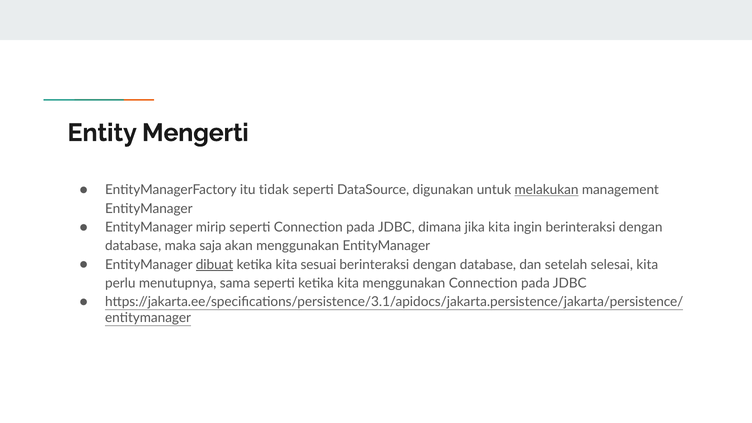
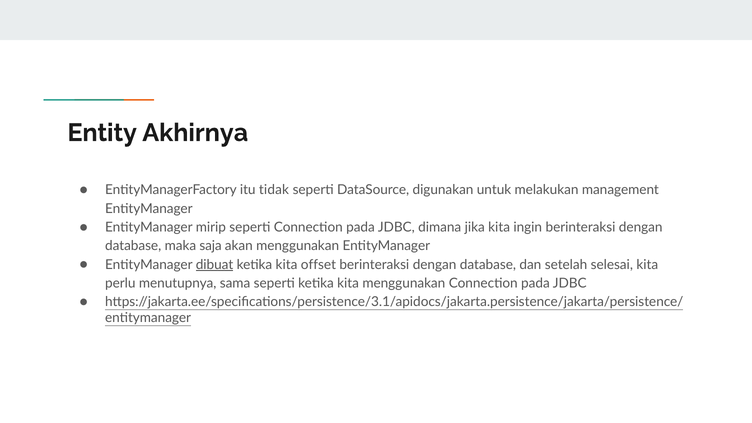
Mengerti: Mengerti -> Akhirnya
melakukan underline: present -> none
sesuai: sesuai -> offset
